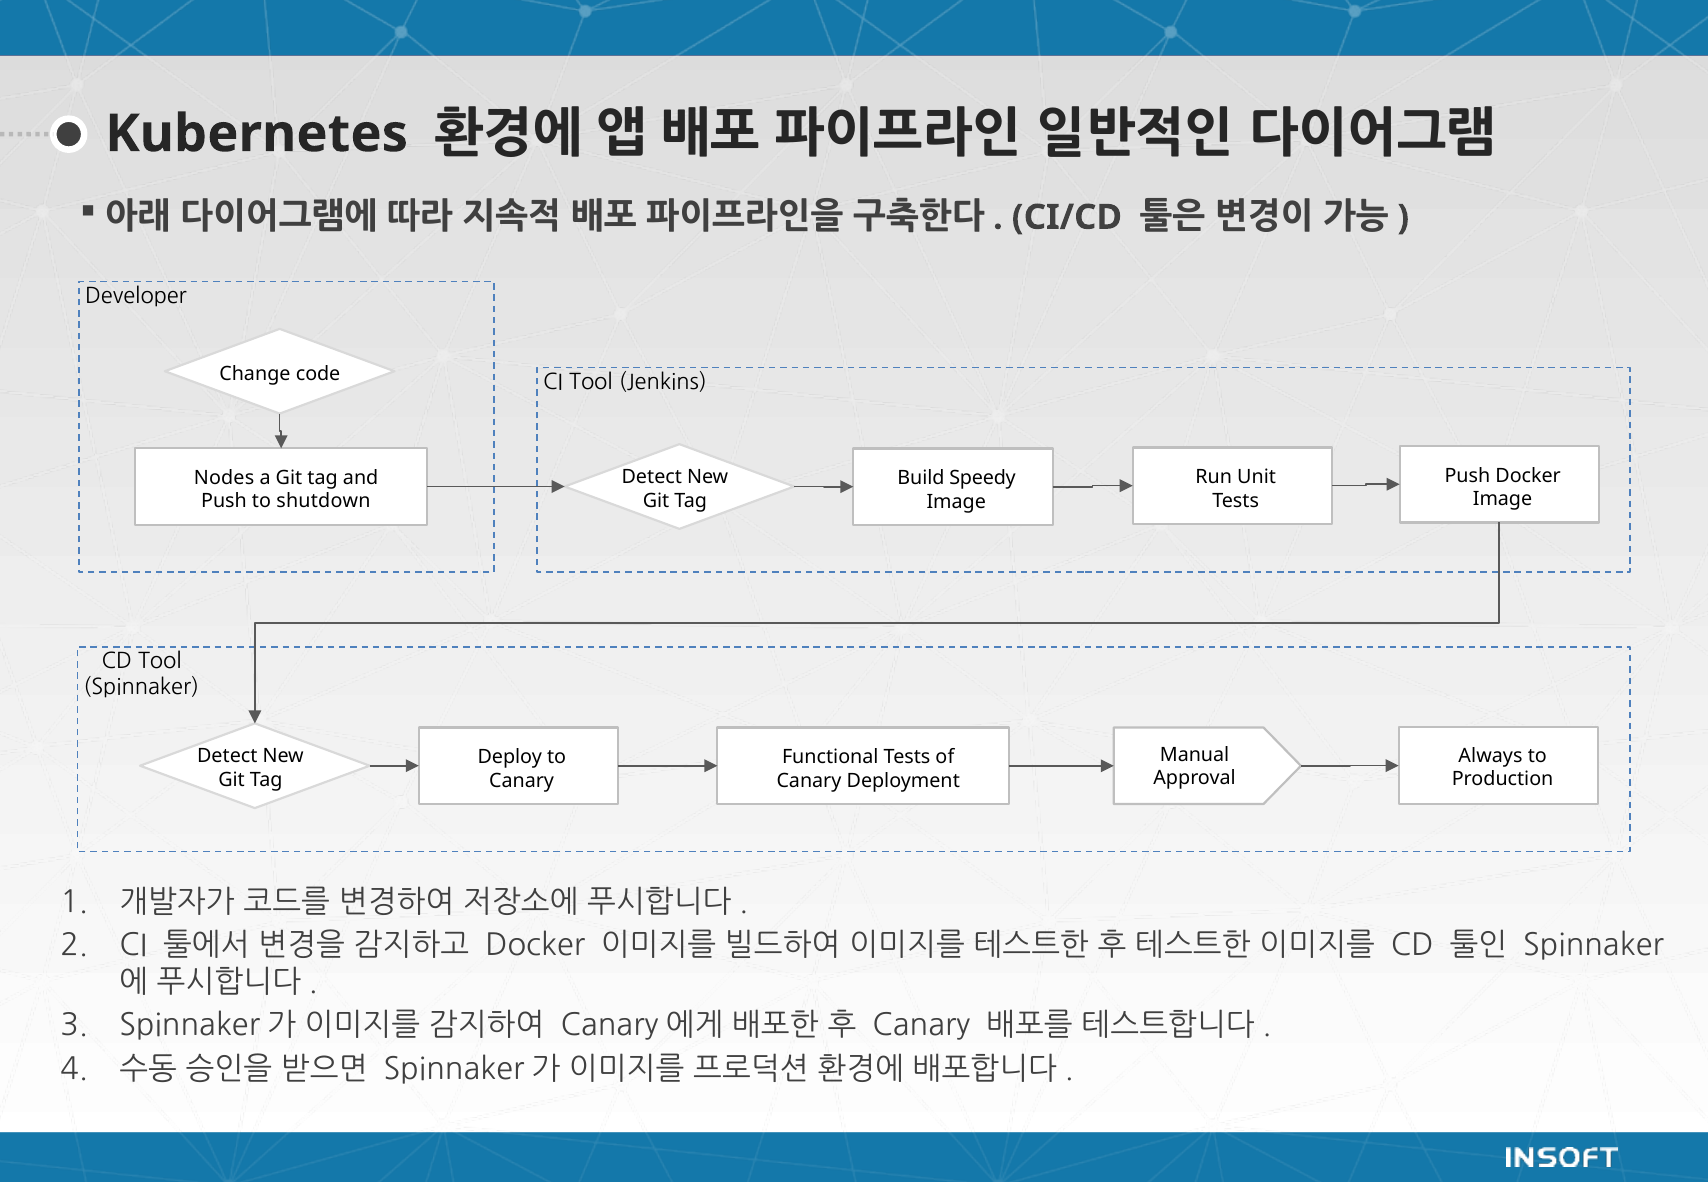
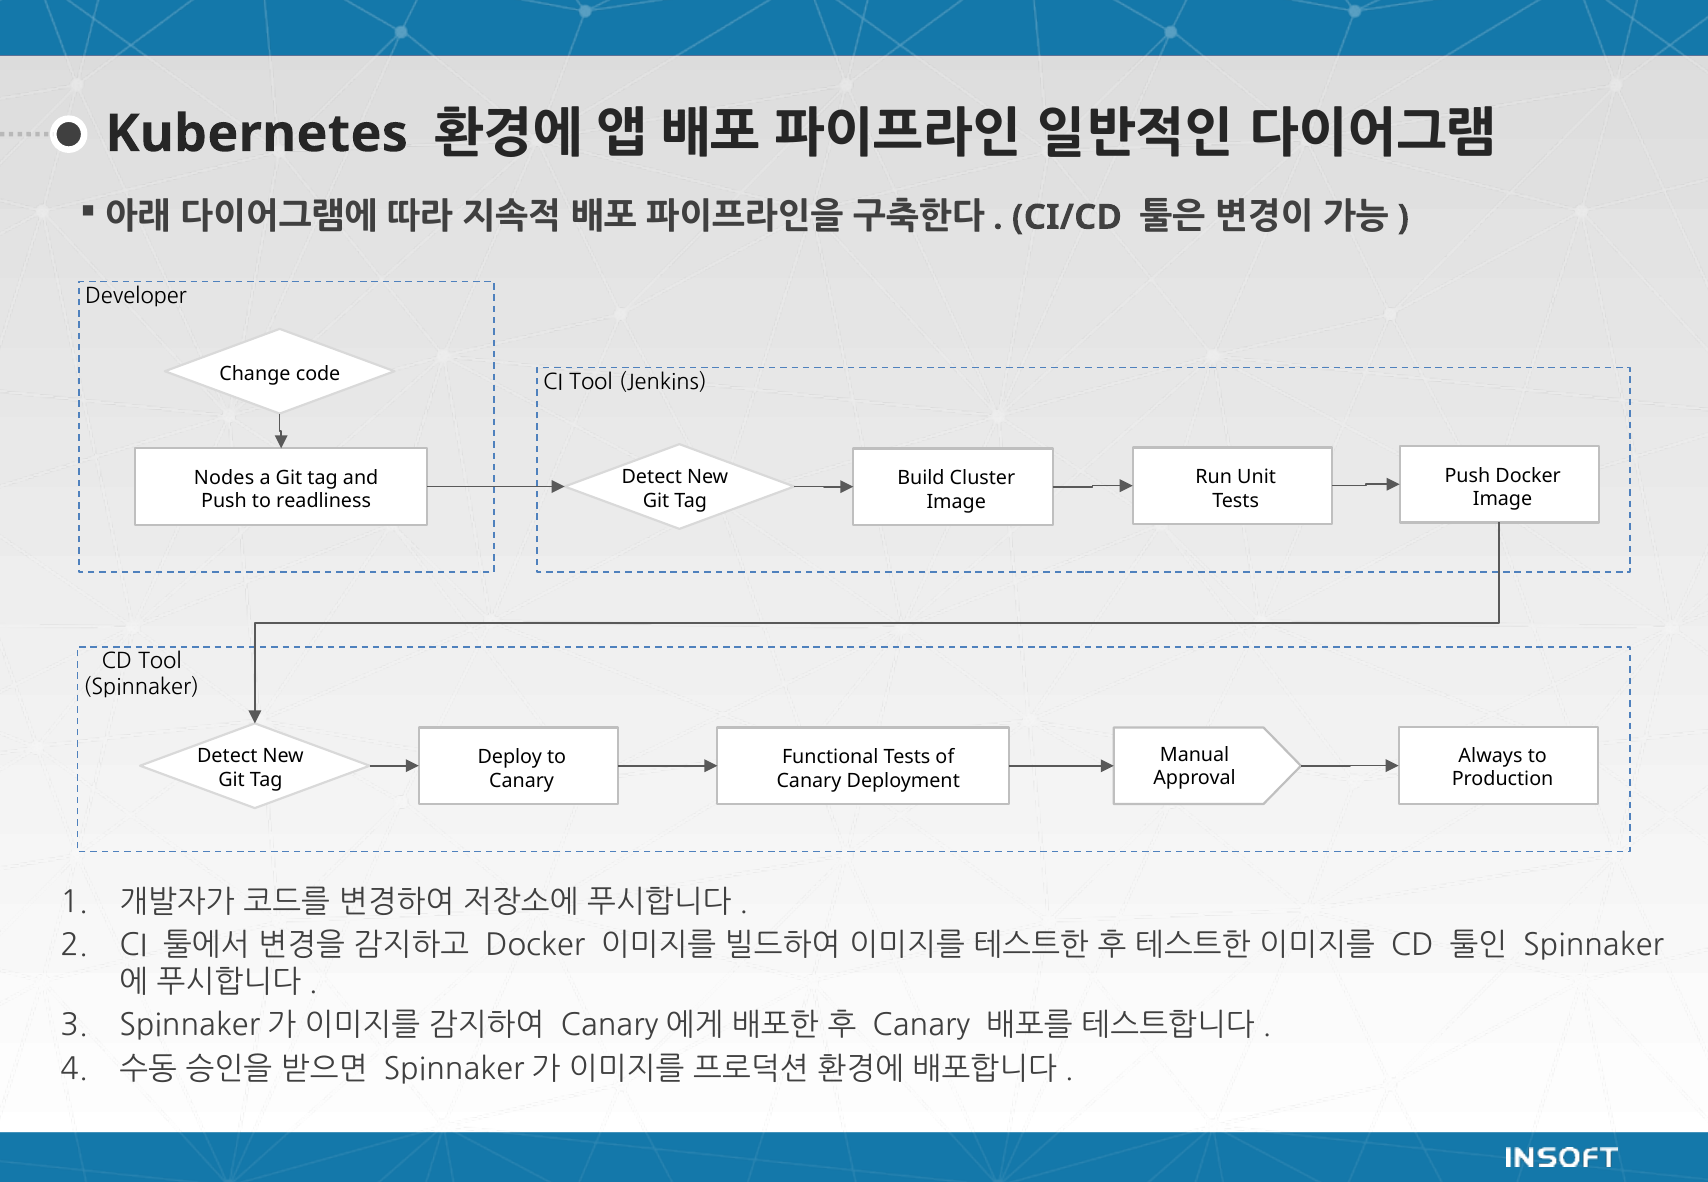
Speedy: Speedy -> Cluster
shutdown: shutdown -> readliness
